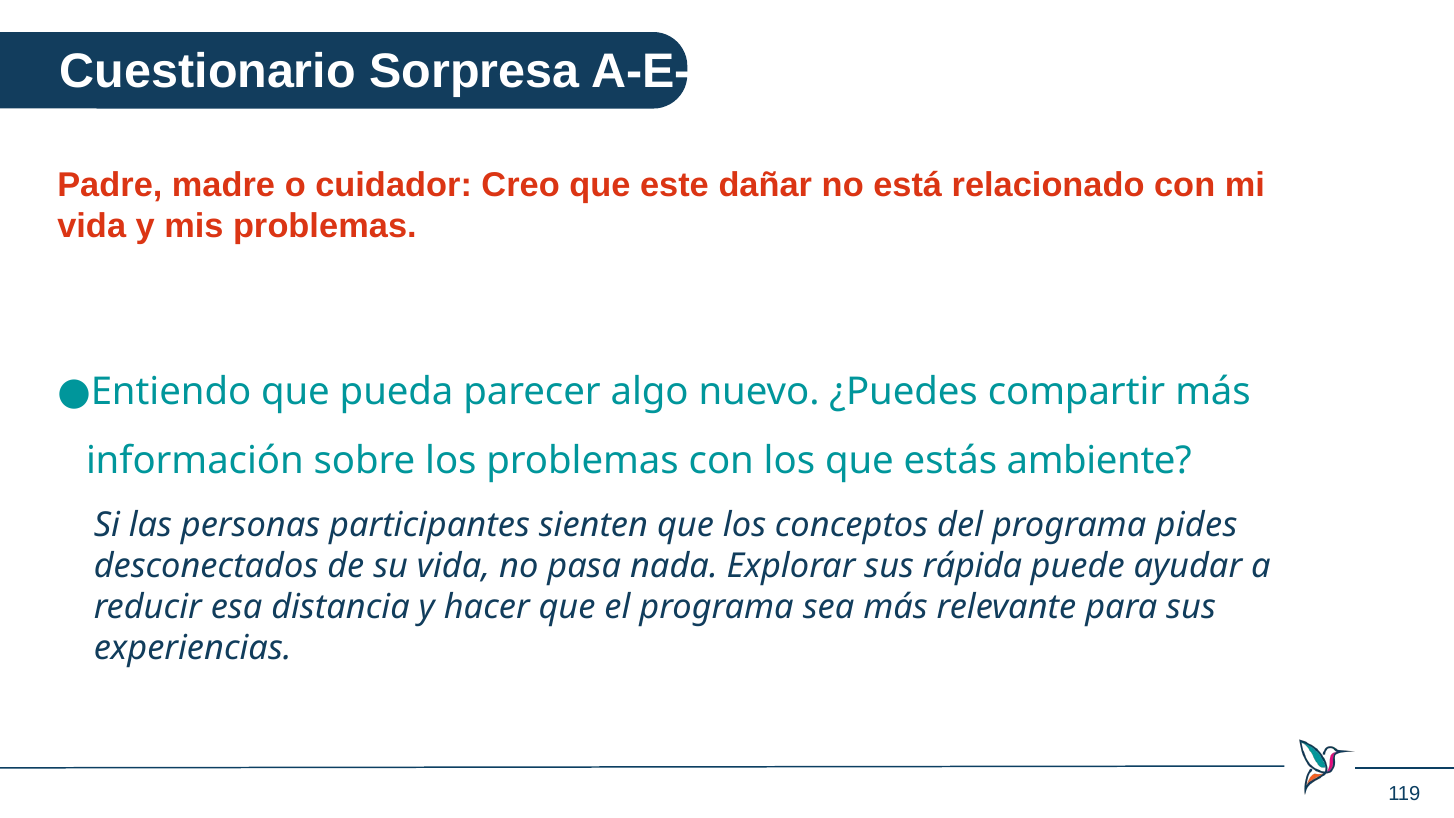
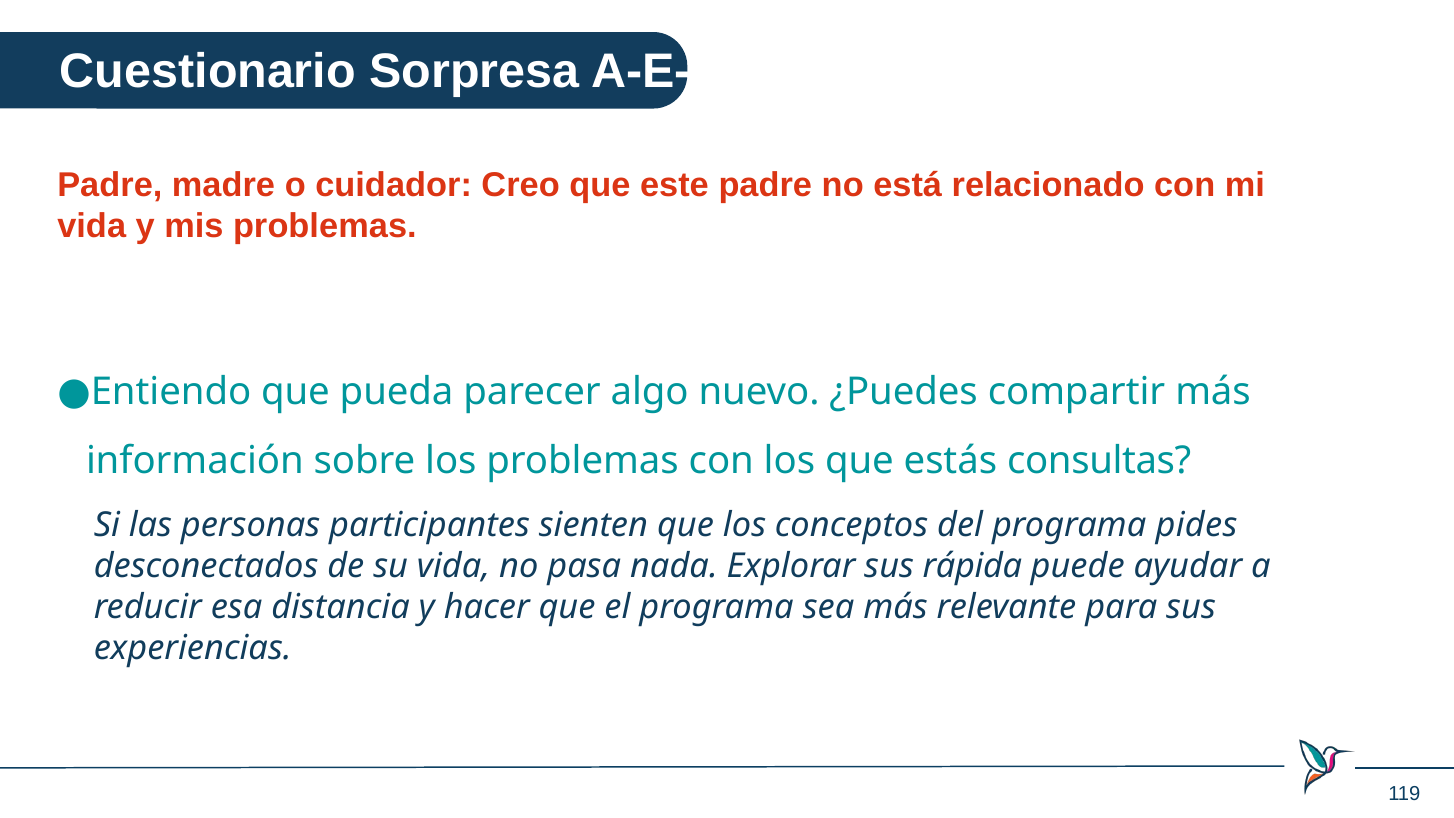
este dañar: dañar -> padre
ambiente: ambiente -> consultas
